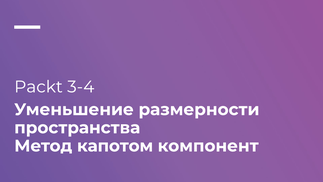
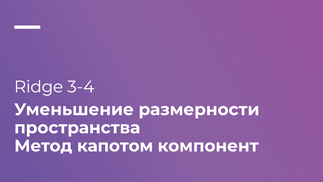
Packt: Packt -> Ridge
